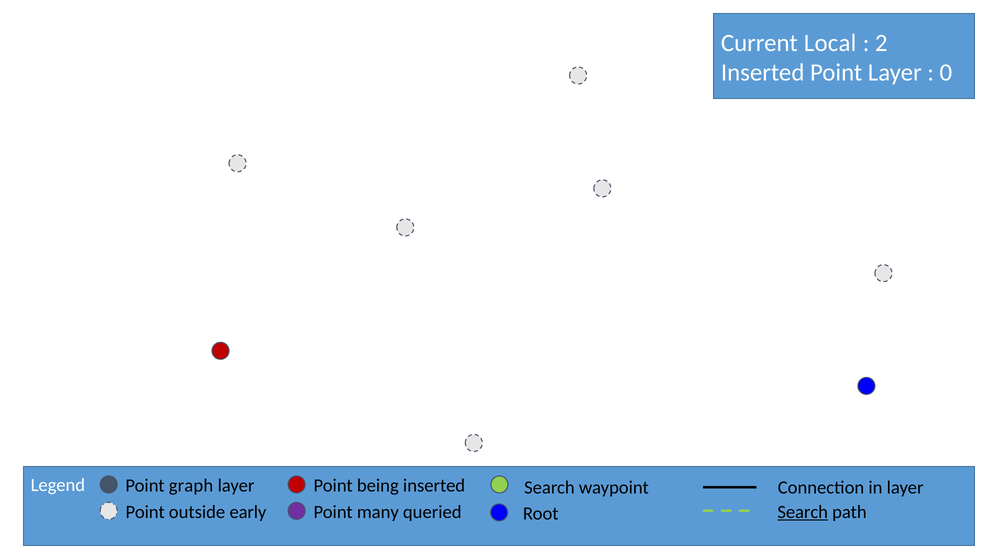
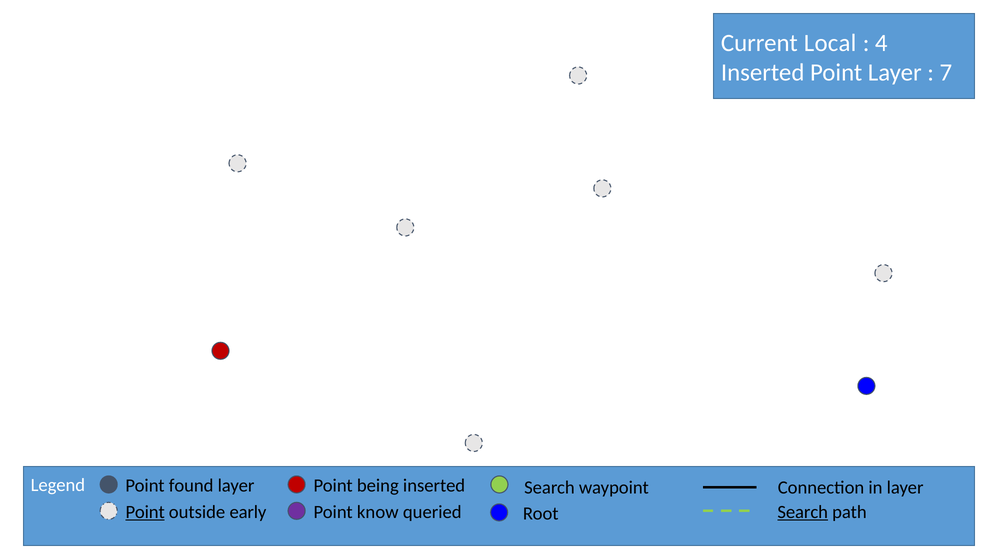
2: 2 -> 4
0: 0 -> 7
graph: graph -> found
Point at (145, 512) underline: none -> present
many: many -> know
